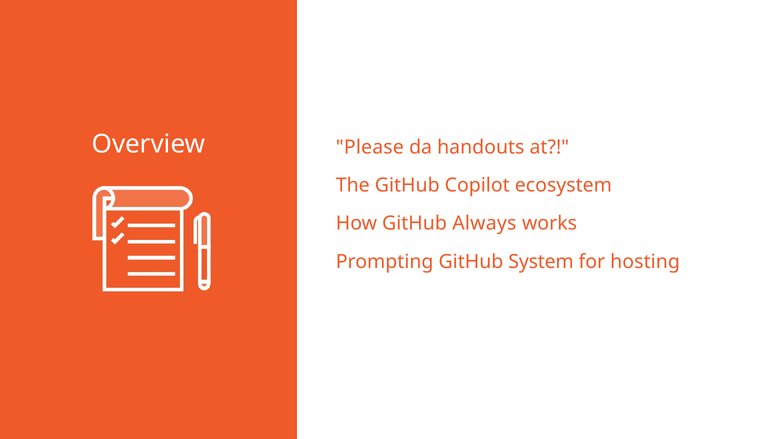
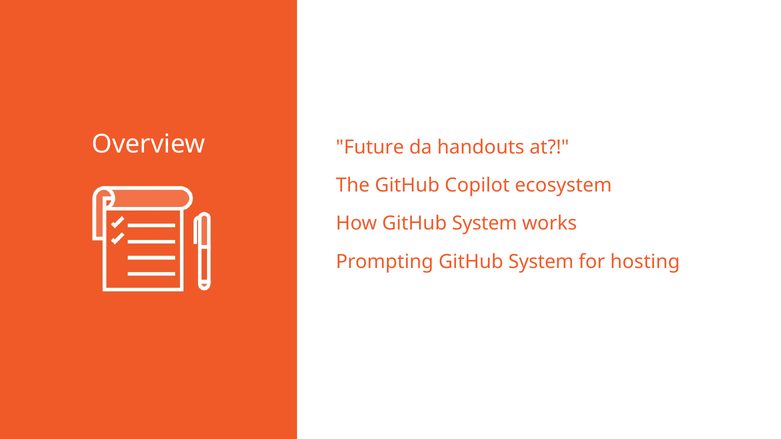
Please: Please -> Future
How GitHub Always: Always -> System
